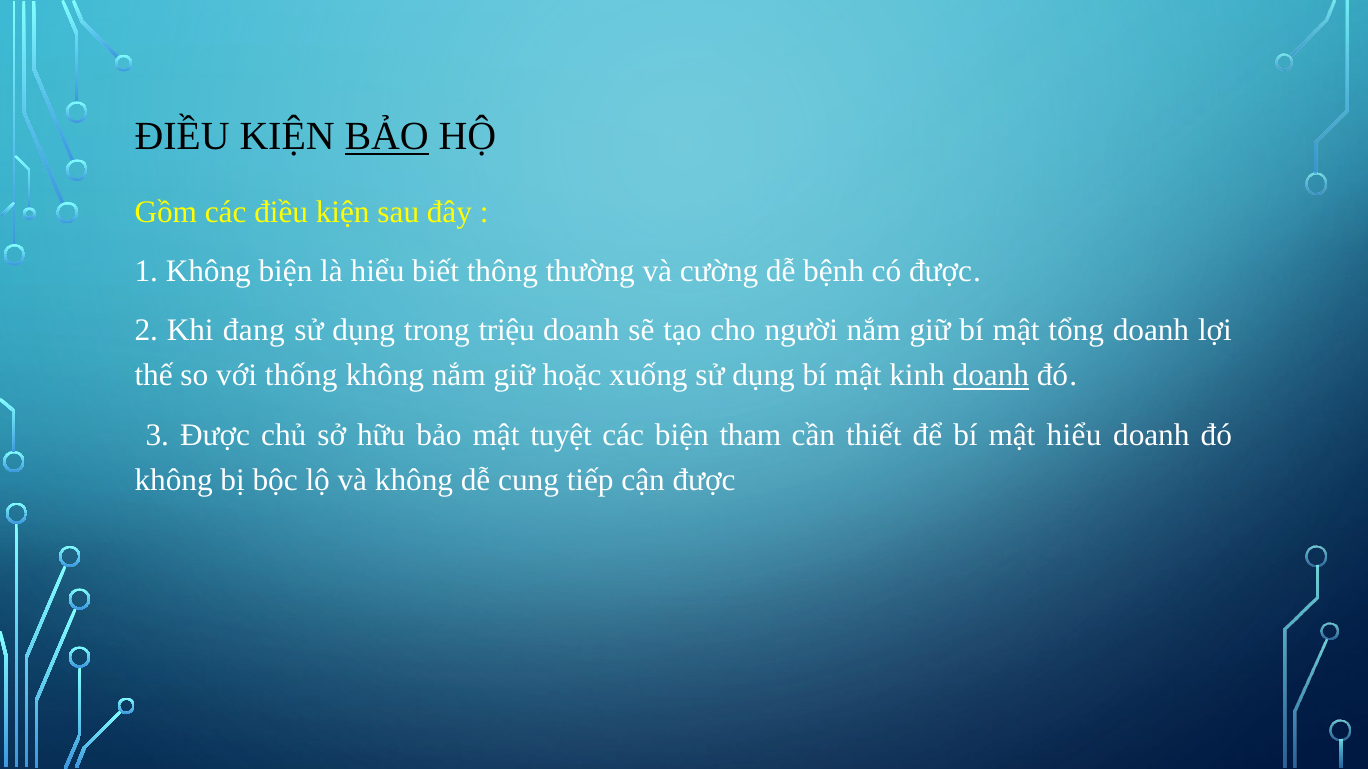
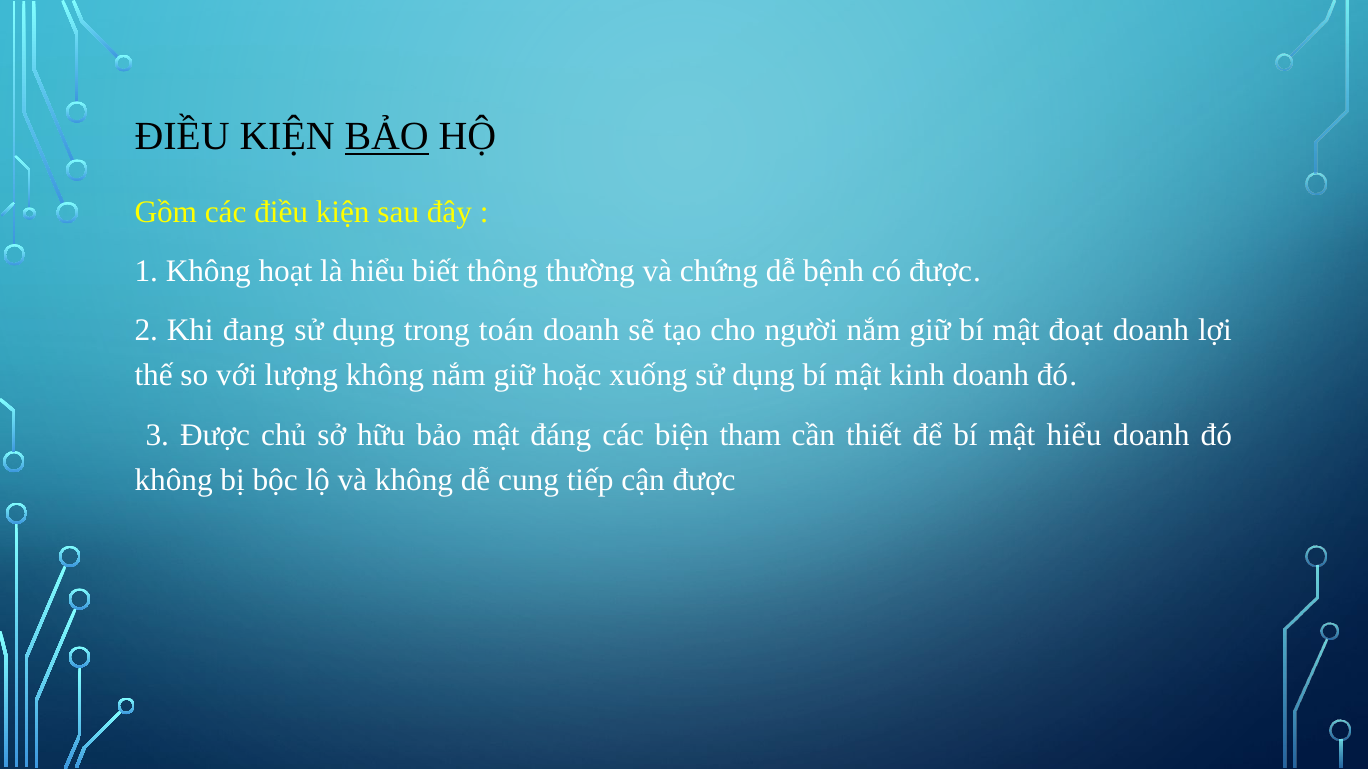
Không biện: biện -> hoạt
cường: cường -> chứng
triệu: triệu -> toán
tổng: tổng -> đoạt
thống: thống -> lượng
doanh at (991, 376) underline: present -> none
tuyệt: tuyệt -> đáng
